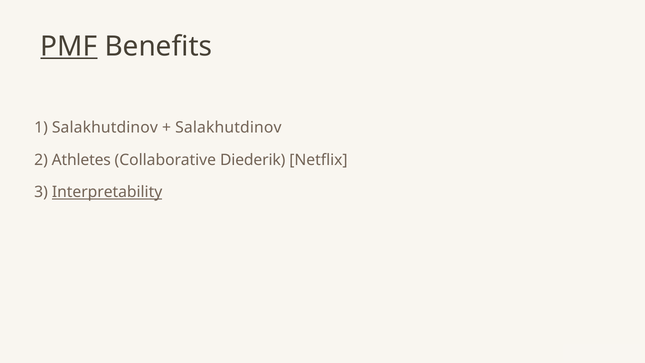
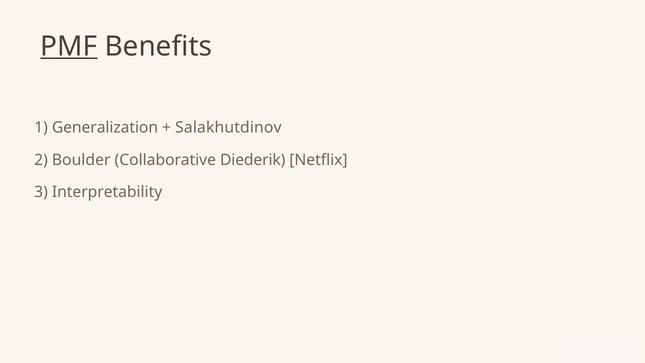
1 Salakhutdinov: Salakhutdinov -> Generalization
Athletes: Athletes -> Boulder
Interpretability underline: present -> none
